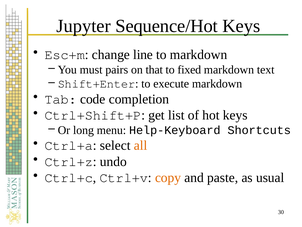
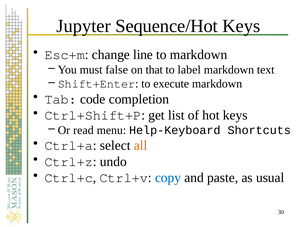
pairs: pairs -> false
fixed: fixed -> label
long: long -> read
copy colour: orange -> blue
